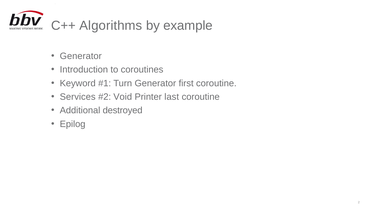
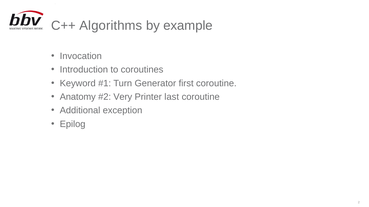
Generator at (81, 56): Generator -> Invocation
Services: Services -> Anatomy
Void: Void -> Very
destroyed: destroyed -> exception
